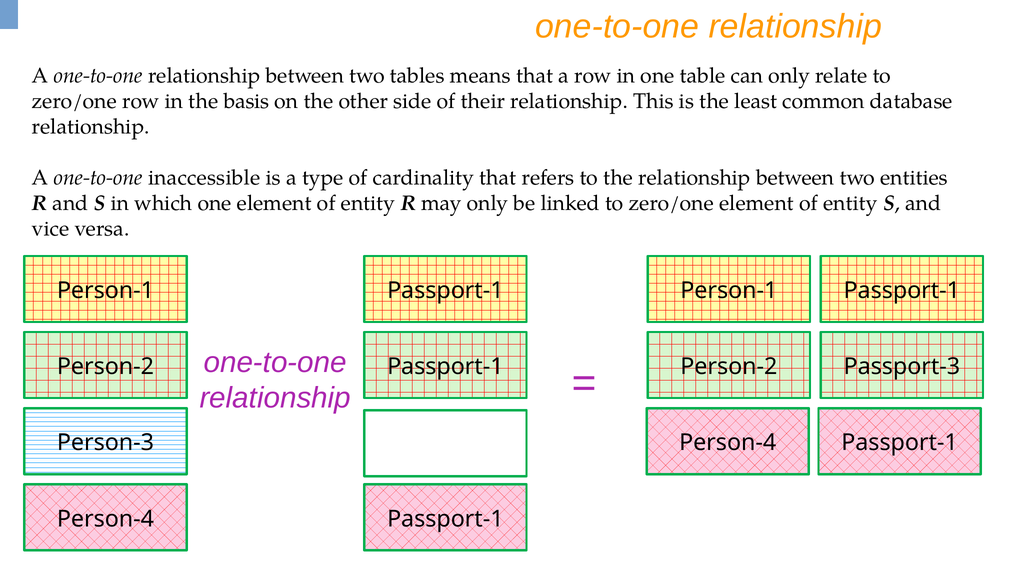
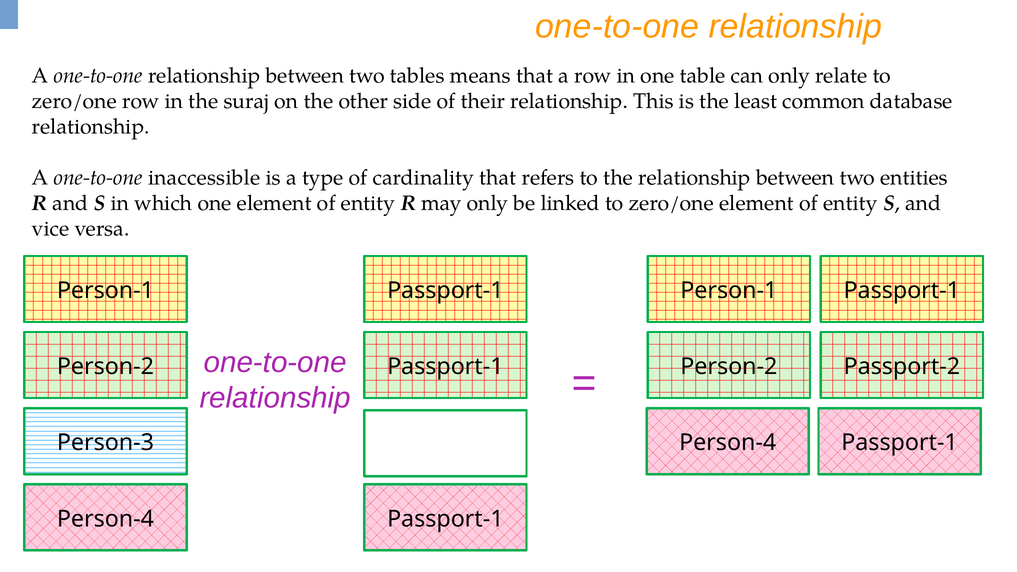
basis: basis -> suraj
Passport-3: Passport-3 -> Passport-2
